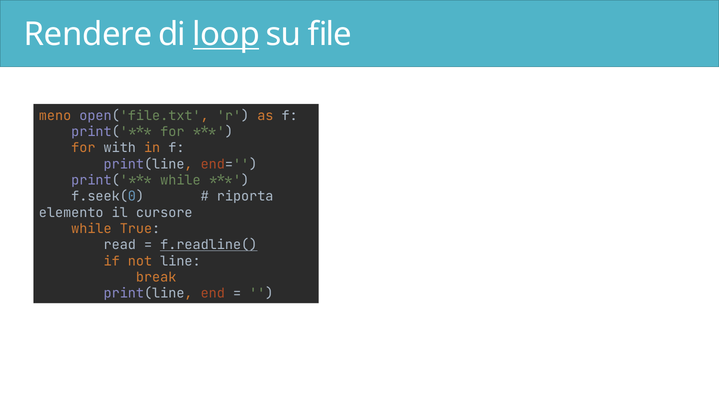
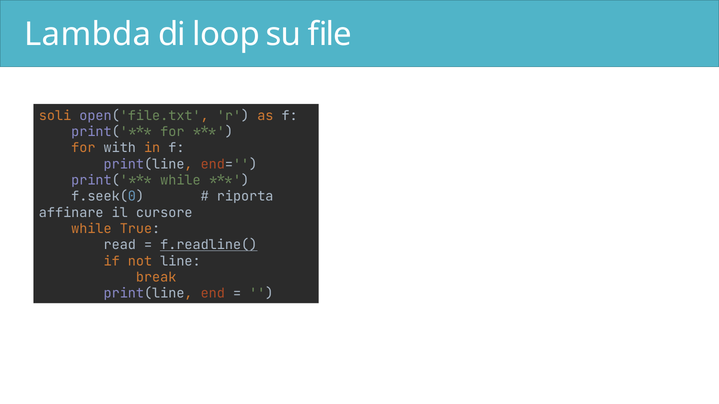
Rendere: Rendere -> Lambda
loop underline: present -> none
meno: meno -> soli
elemento: elemento -> affinare
